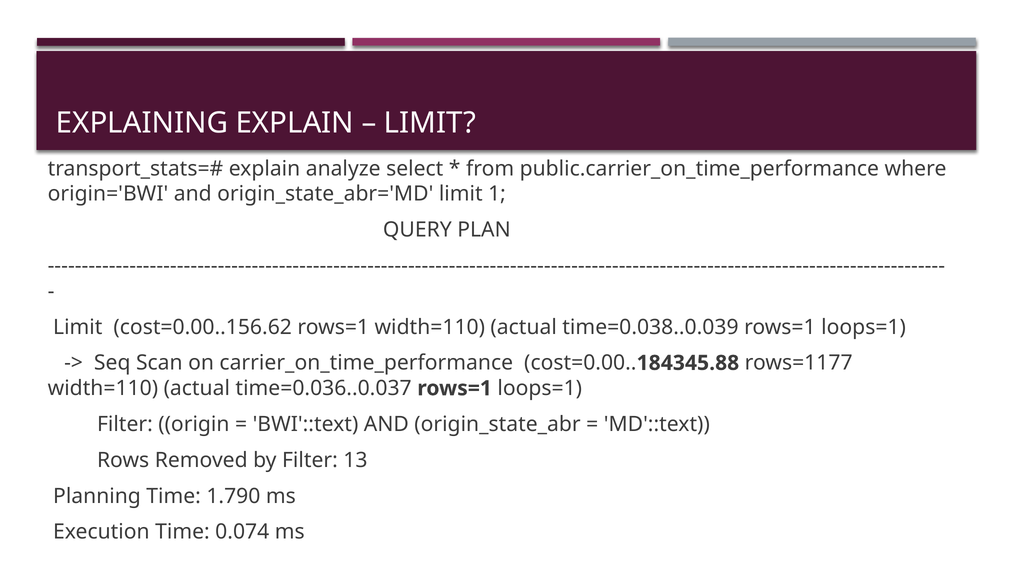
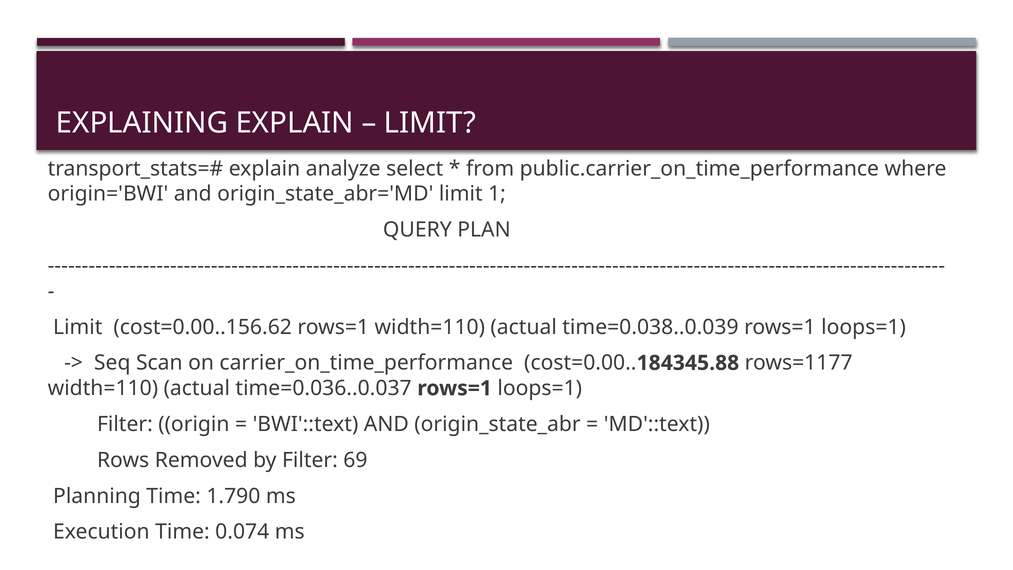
13: 13 -> 69
